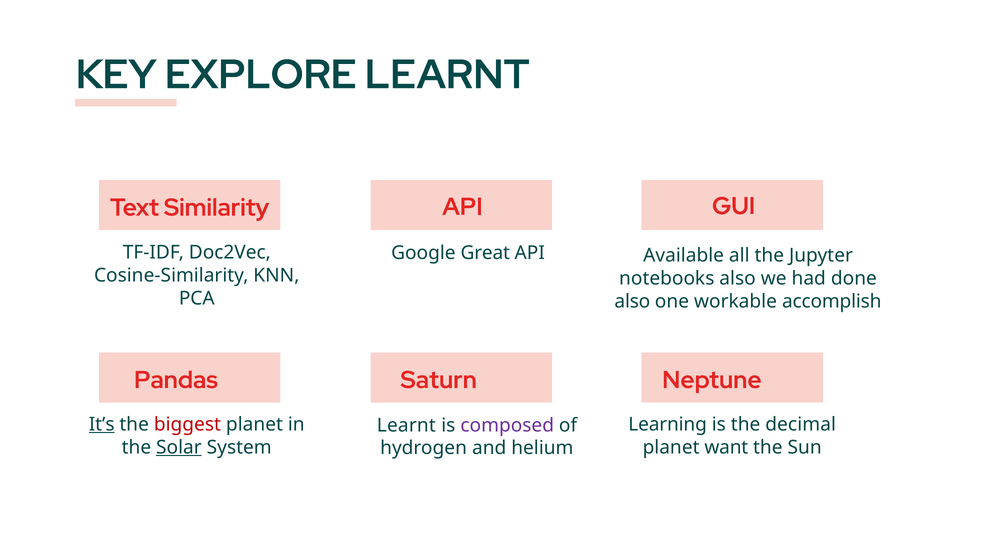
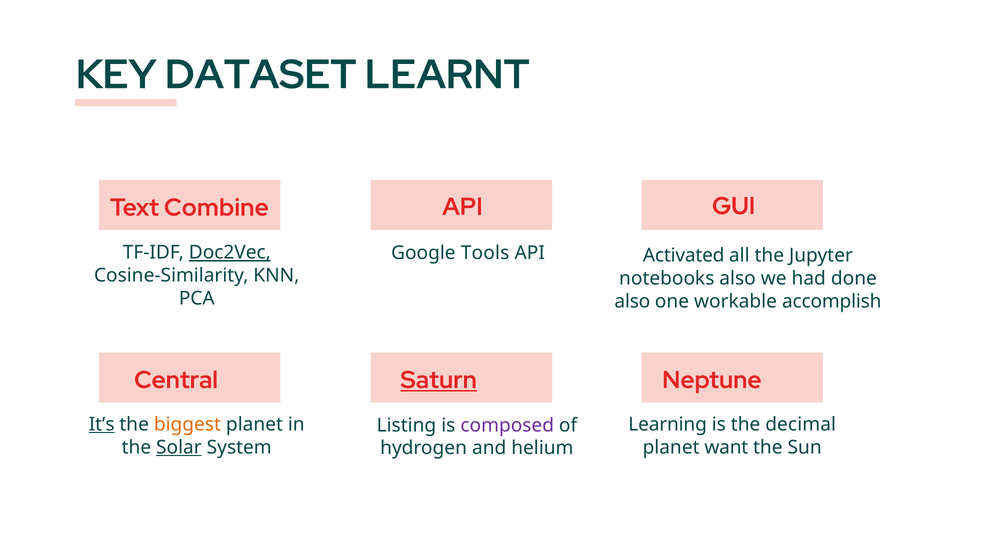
EXPLORE: EXPLORE -> DATASET
Similarity: Similarity -> Combine
Doc2Vec underline: none -> present
Great: Great -> Tools
Available: Available -> Activated
Pandas: Pandas -> Central
Saturn underline: none -> present
biggest colour: red -> orange
Learnt at (406, 426): Learnt -> Listing
